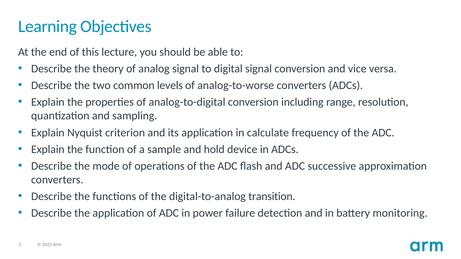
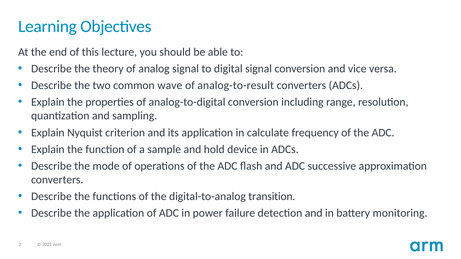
levels: levels -> wave
analog-to-worse: analog-to-worse -> analog-to-result
